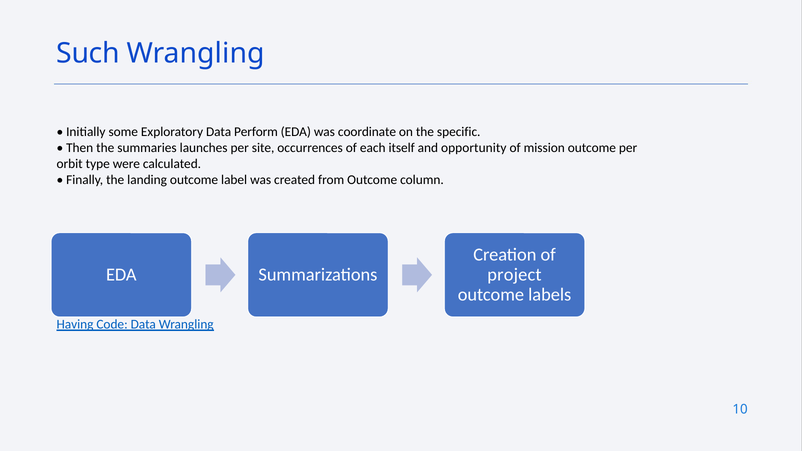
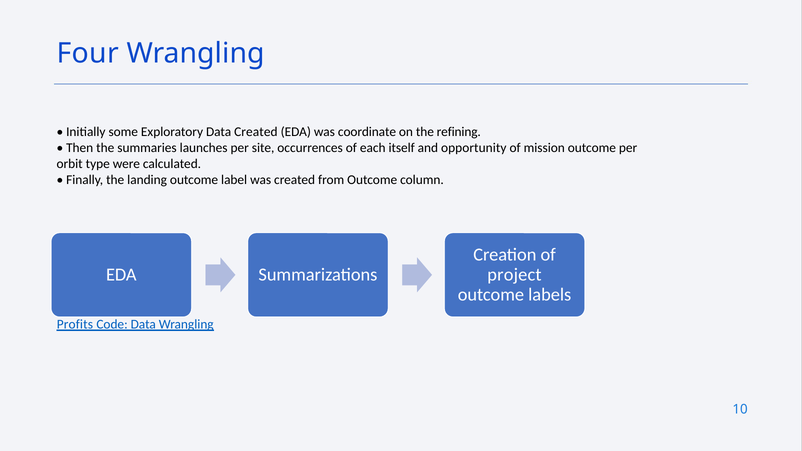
Such: Such -> Four
Data Perform: Perform -> Created
specific: specific -> refining
Having: Having -> Profits
